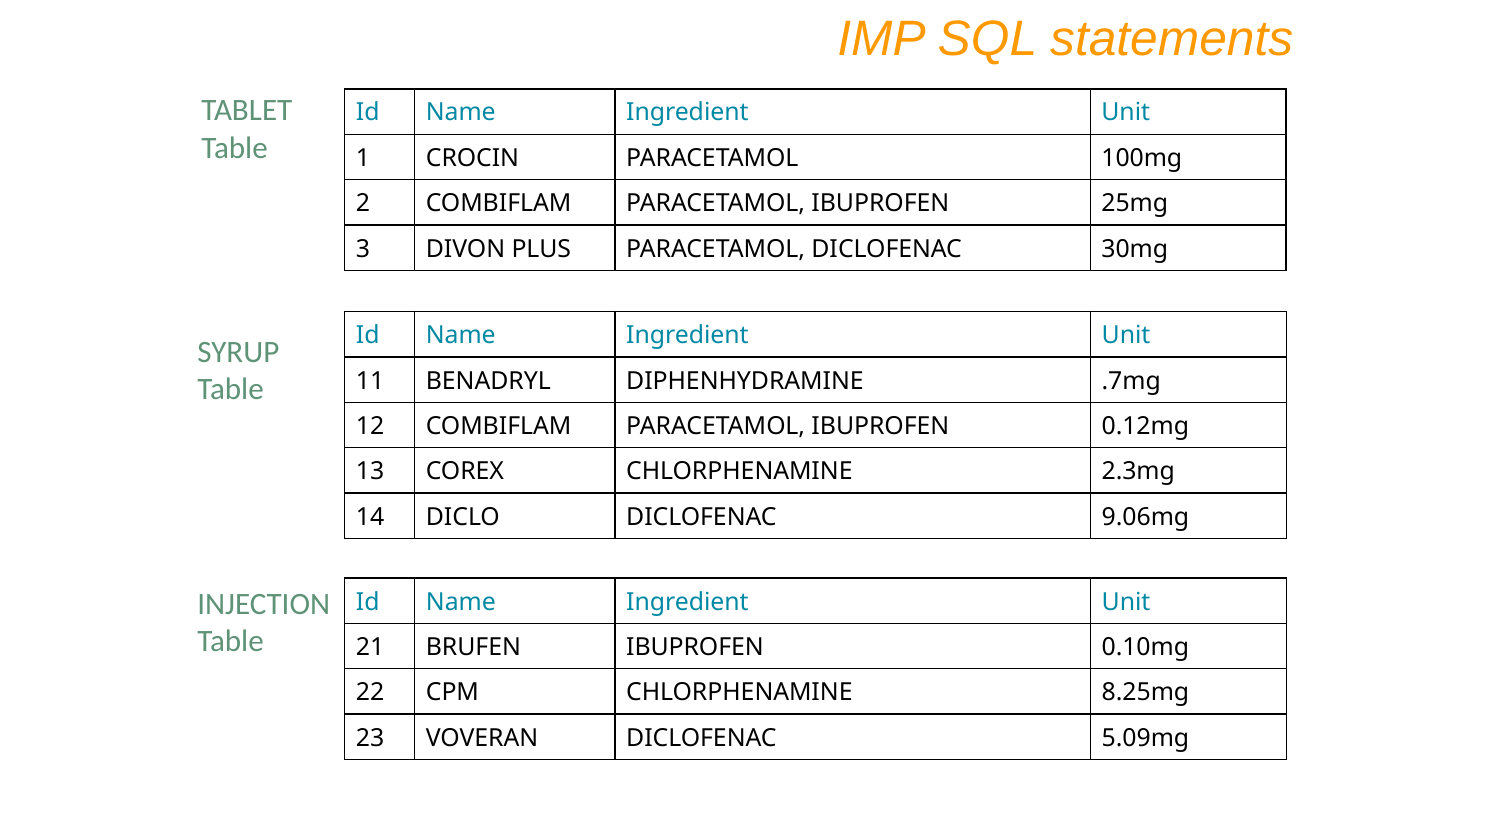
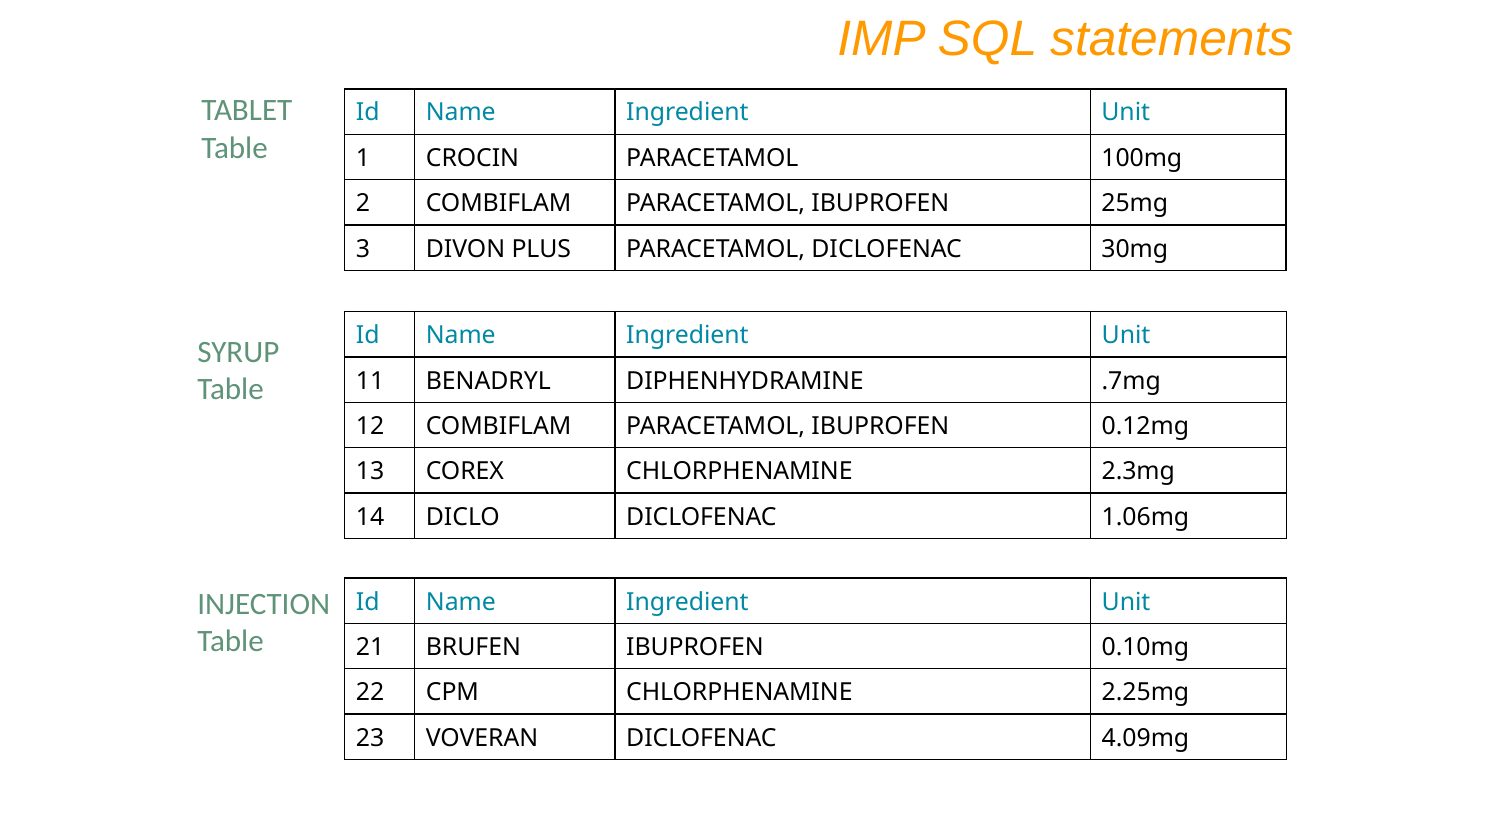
9.06mg: 9.06mg -> 1.06mg
8.25mg: 8.25mg -> 2.25mg
5.09mg: 5.09mg -> 4.09mg
